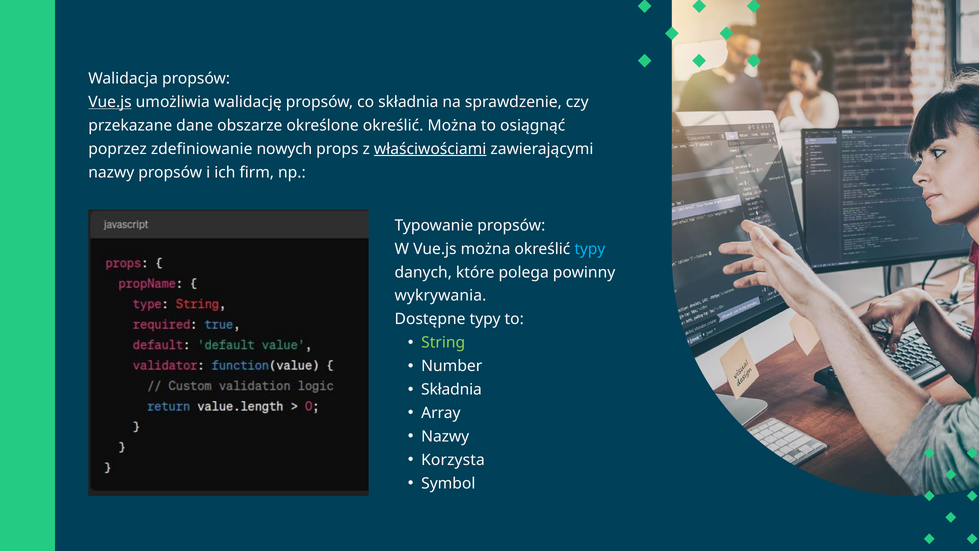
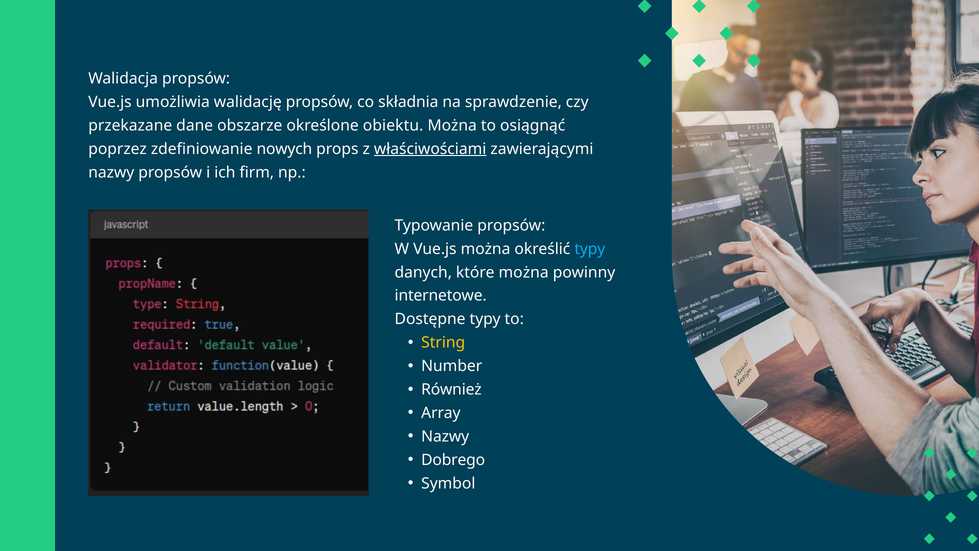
Vue.js at (110, 102) underline: present -> none
określone określić: określić -> obiektu
które polega: polega -> można
wykrywania: wykrywania -> internetowe
String colour: light green -> yellow
Składnia at (451, 389): Składnia -> Również
Korzysta: Korzysta -> Dobrego
